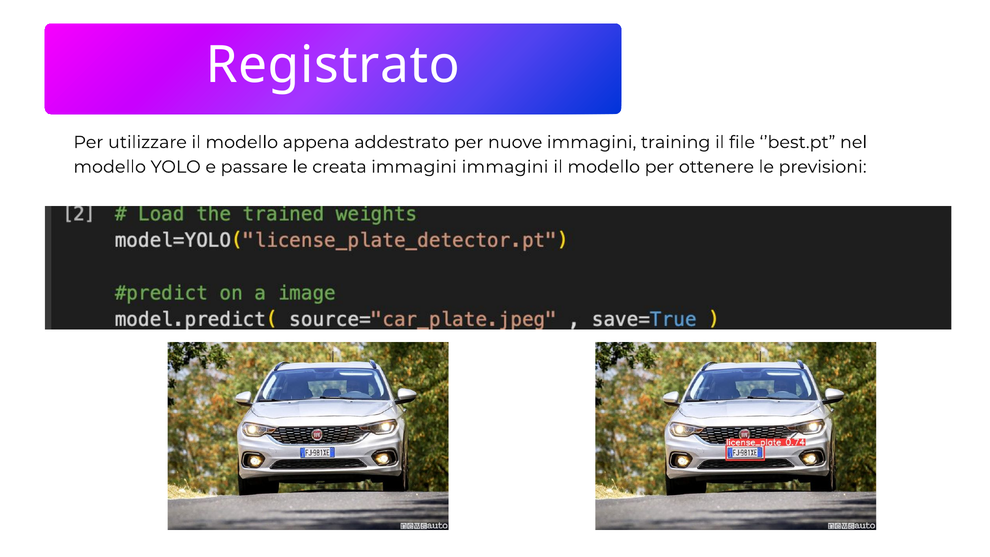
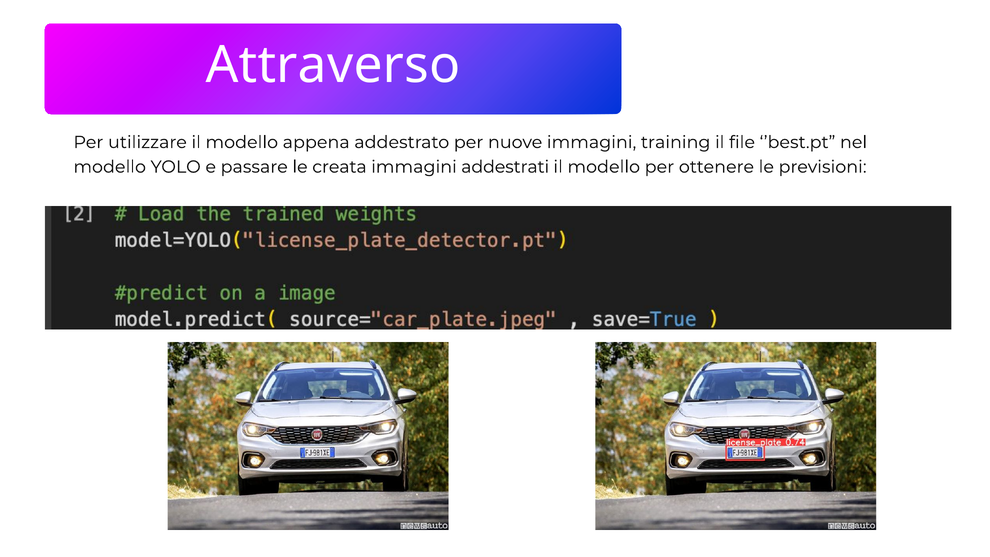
Registrato: Registrato -> Attraverso
immagini immagini: immagini -> addestrati
